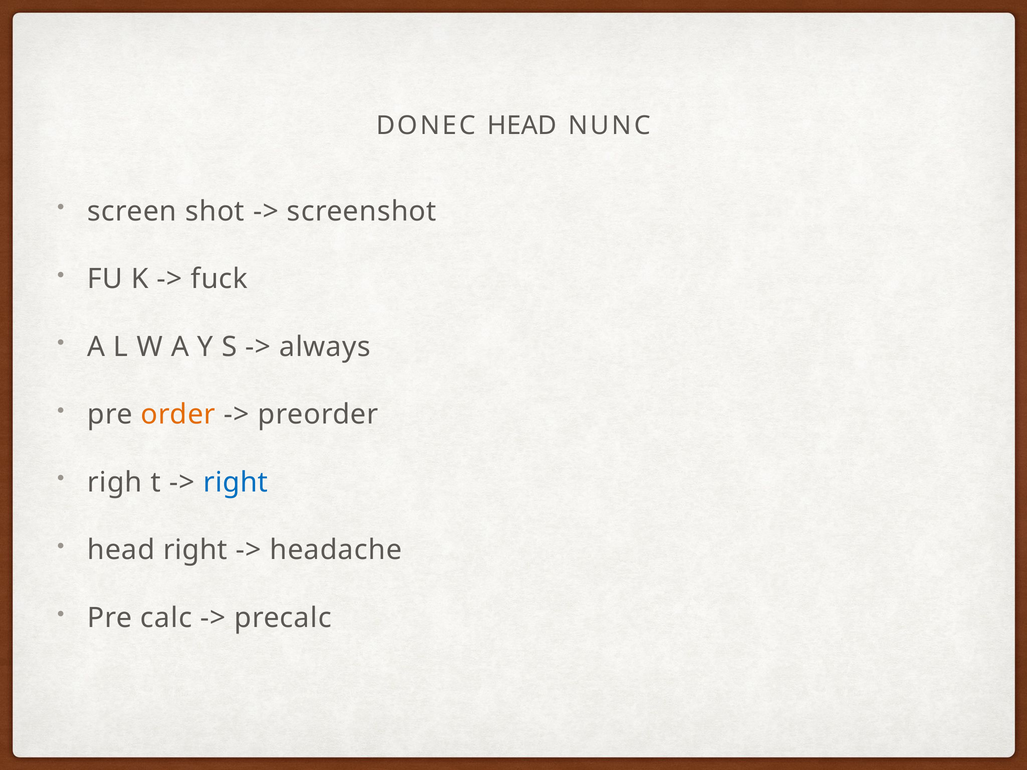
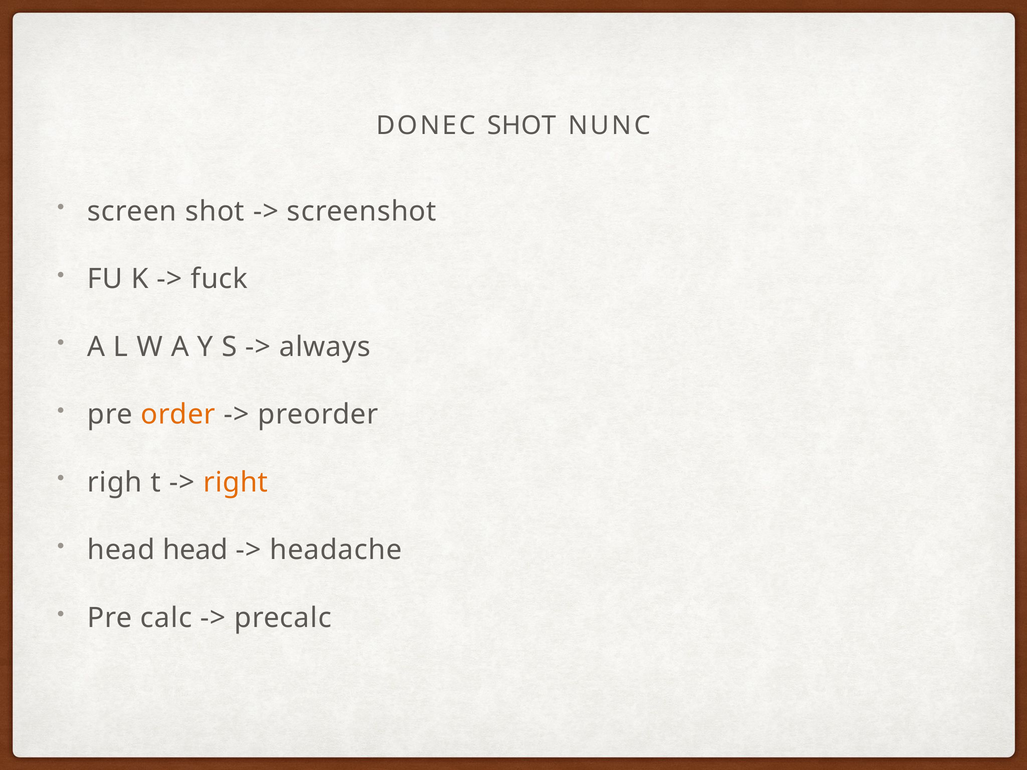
DONEC HEAD: HEAD -> SHOT
right at (236, 483) colour: blue -> orange
head right: right -> head
